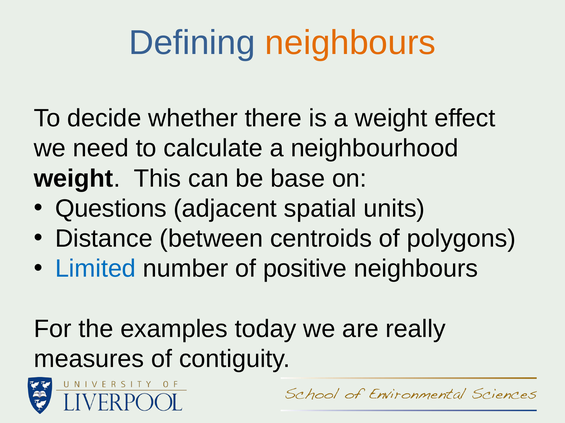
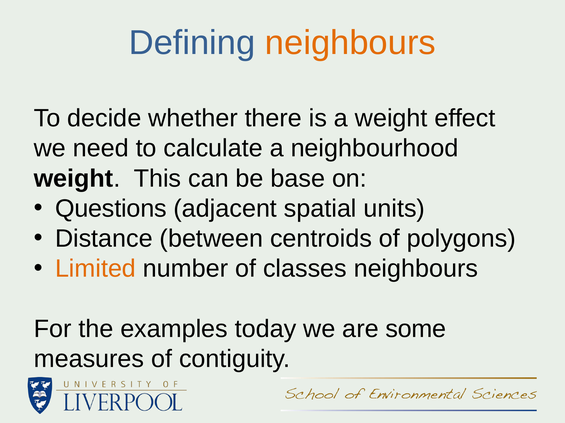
Limited colour: blue -> orange
positive: positive -> classes
really: really -> some
